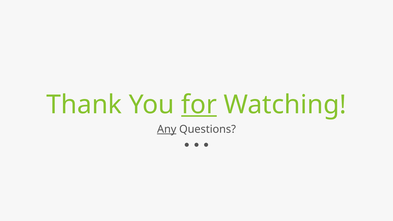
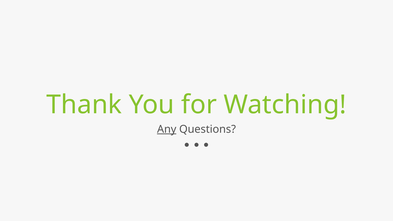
for underline: present -> none
